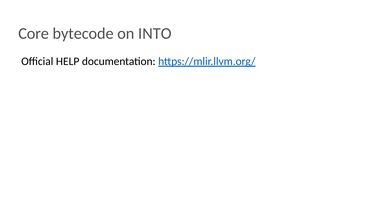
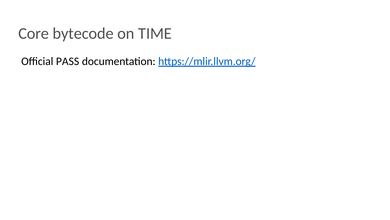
INTO: INTO -> TIME
HELP: HELP -> PASS
